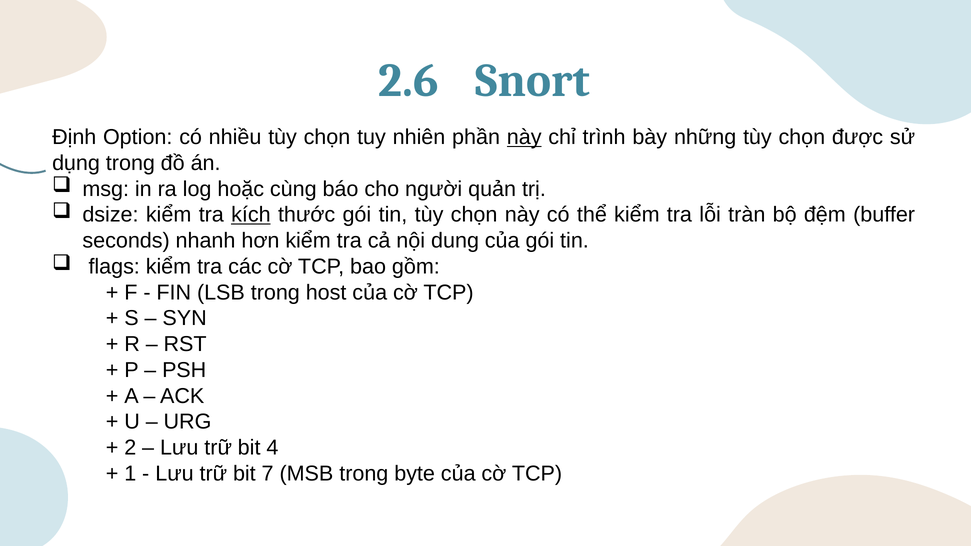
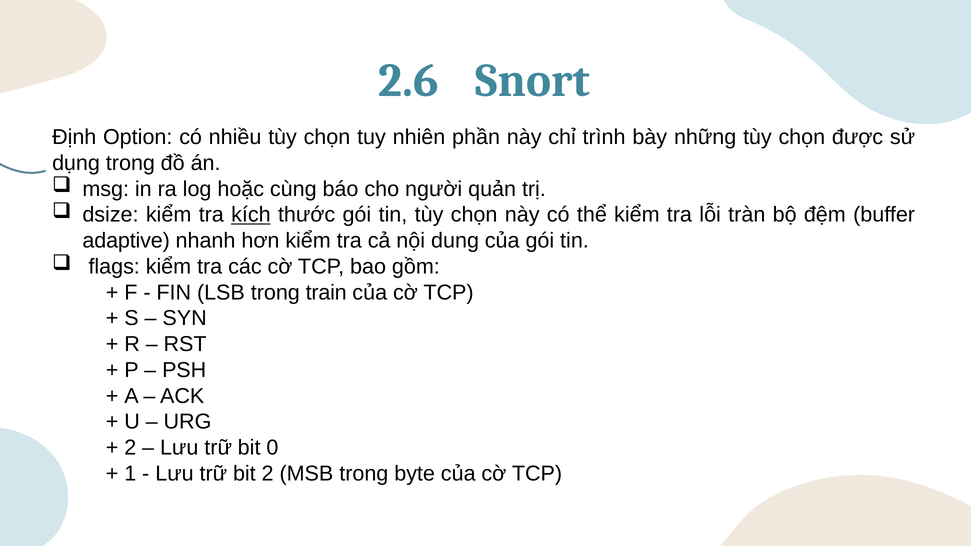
này at (524, 137) underline: present -> none
seconds: seconds -> adaptive
host: host -> train
4: 4 -> 0
bit 7: 7 -> 2
